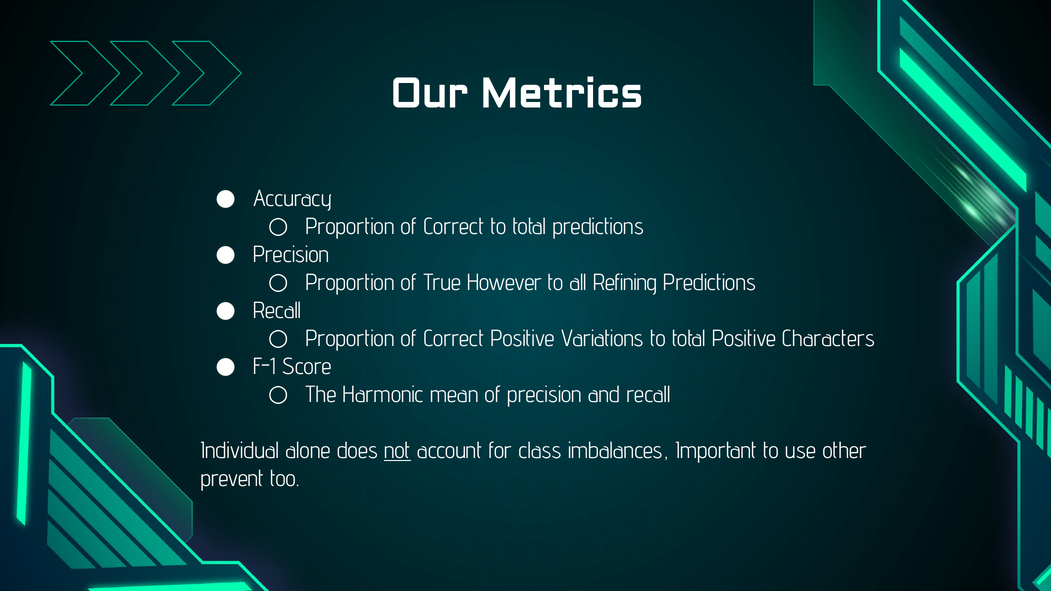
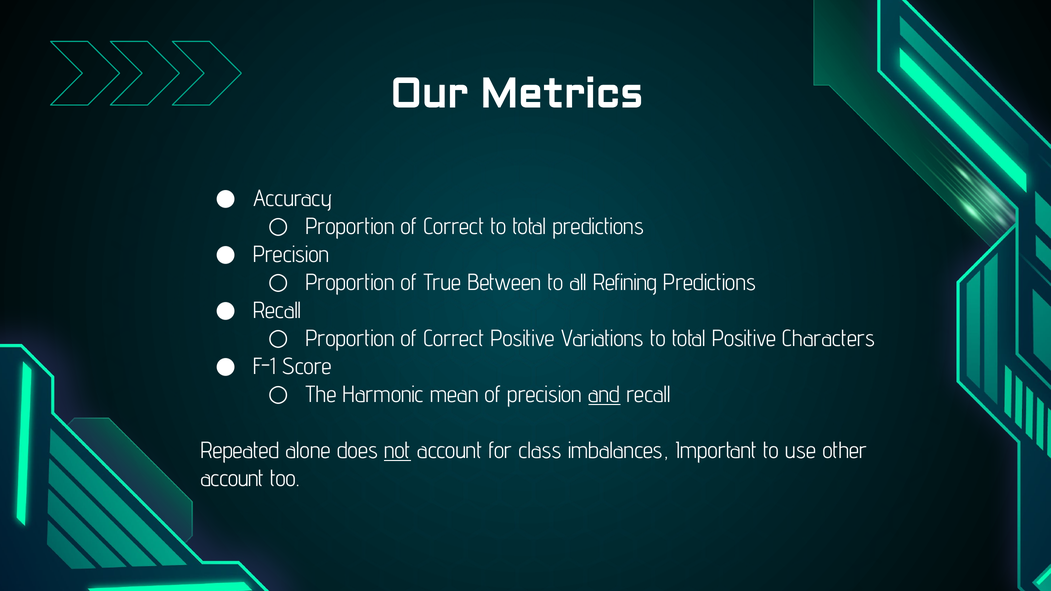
However: However -> Between
and underline: none -> present
Individual: Individual -> Repeated
prevent at (232, 479): prevent -> account
